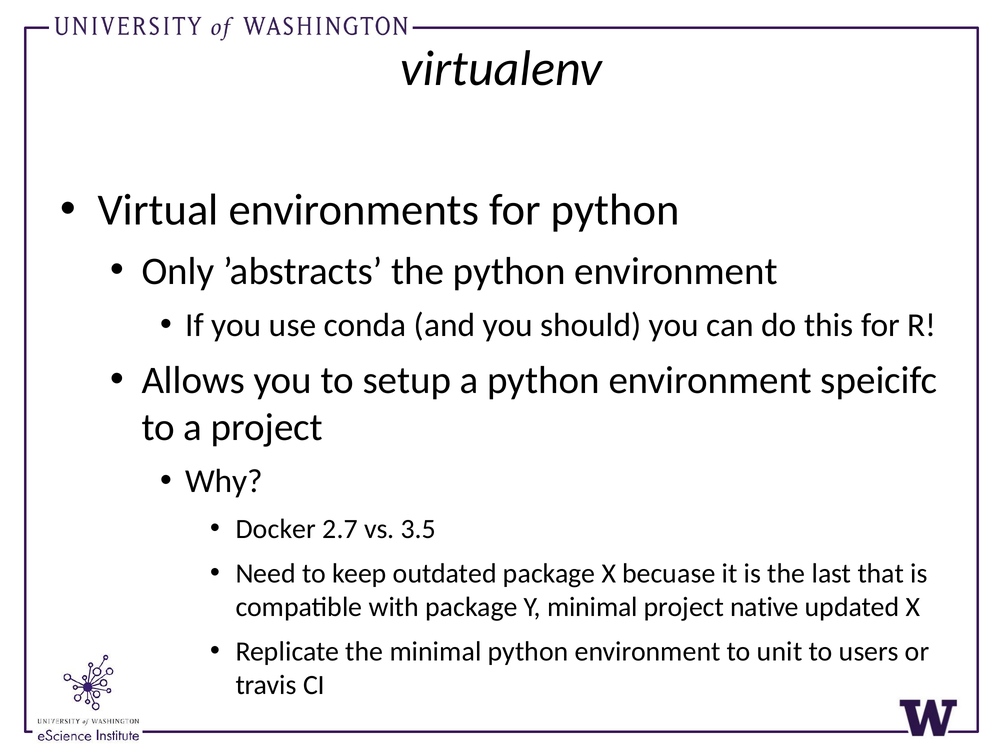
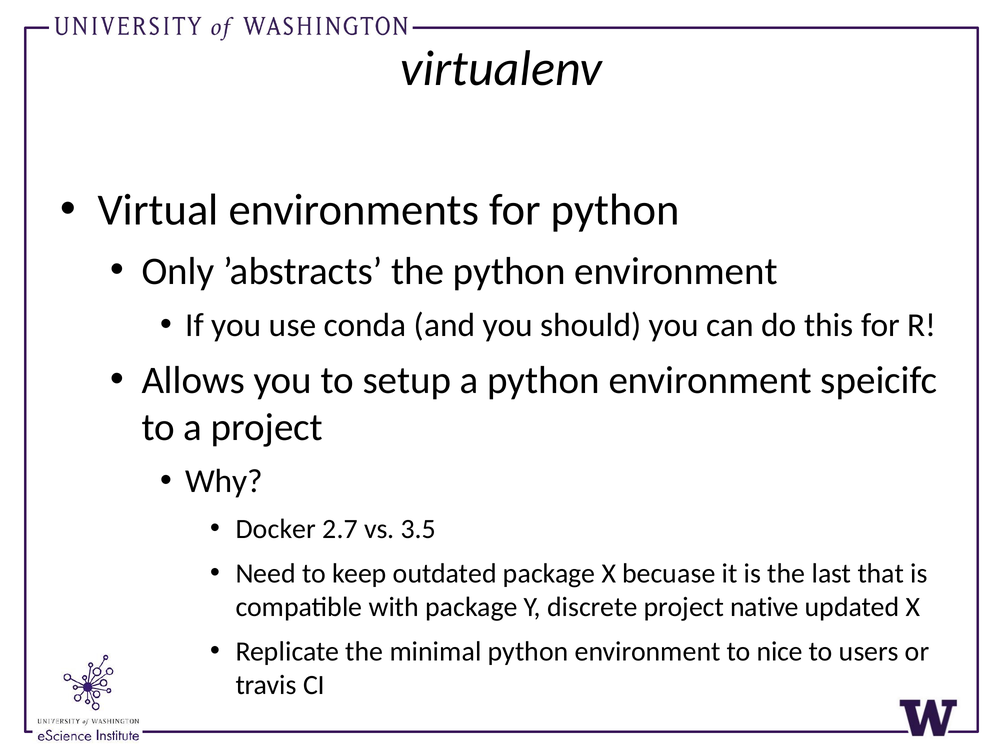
Y minimal: minimal -> discrete
unit: unit -> nice
